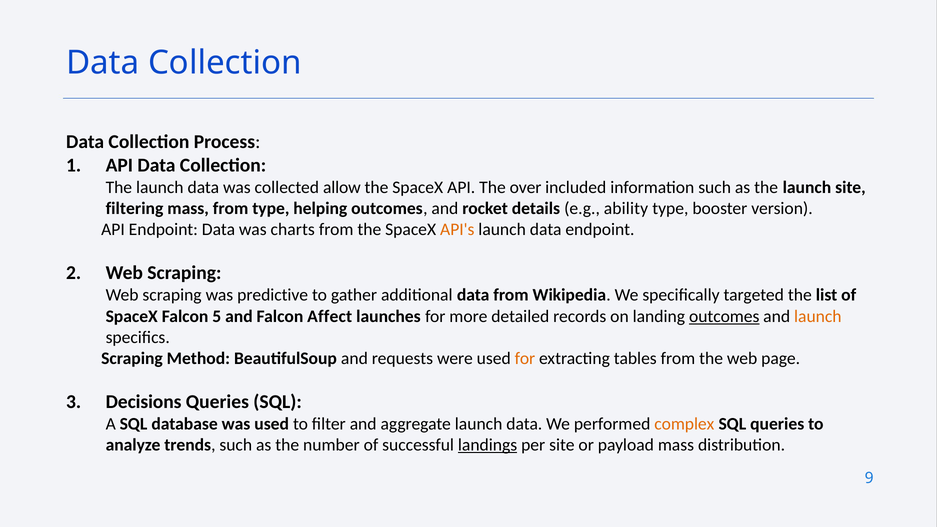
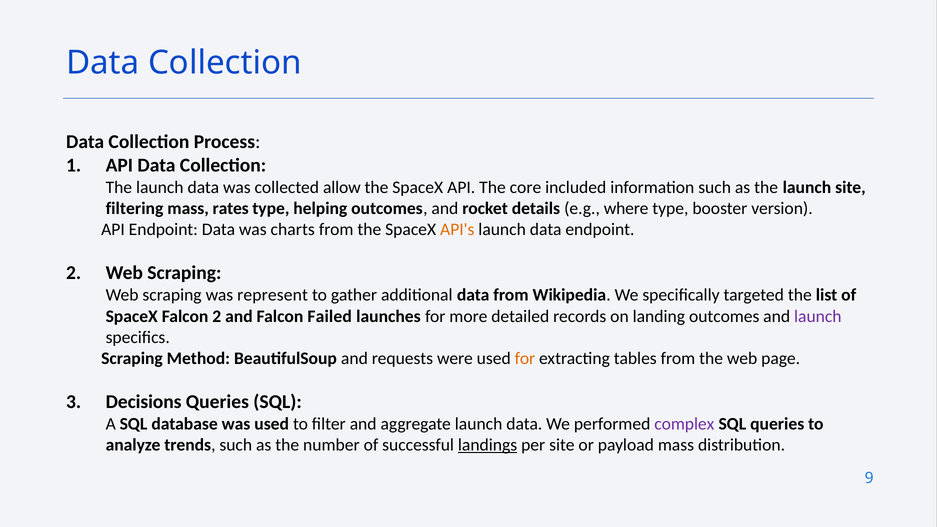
over: over -> core
mass from: from -> rates
ability: ability -> where
predictive: predictive -> represent
Falcon 5: 5 -> 2
Affect: Affect -> Failed
outcomes at (724, 316) underline: present -> none
launch at (818, 316) colour: orange -> purple
complex colour: orange -> purple
